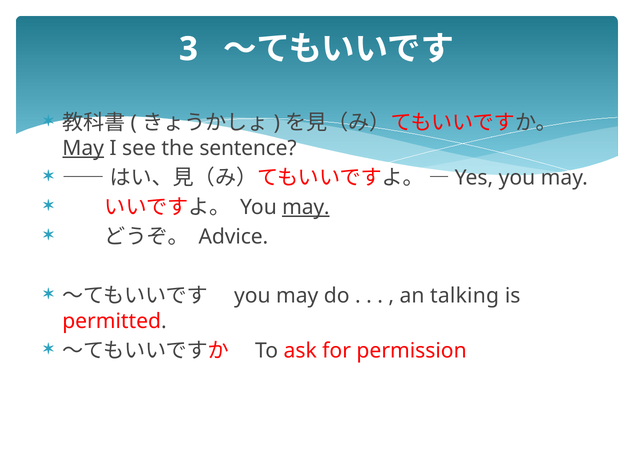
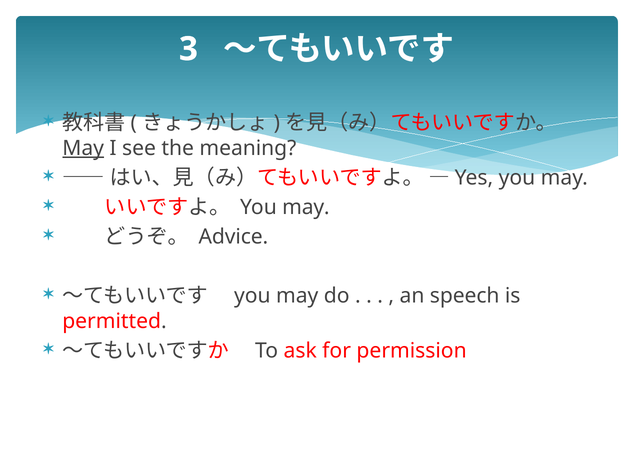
sentence: sentence -> meaning
may at (306, 207) underline: present -> none
talking: talking -> speech
